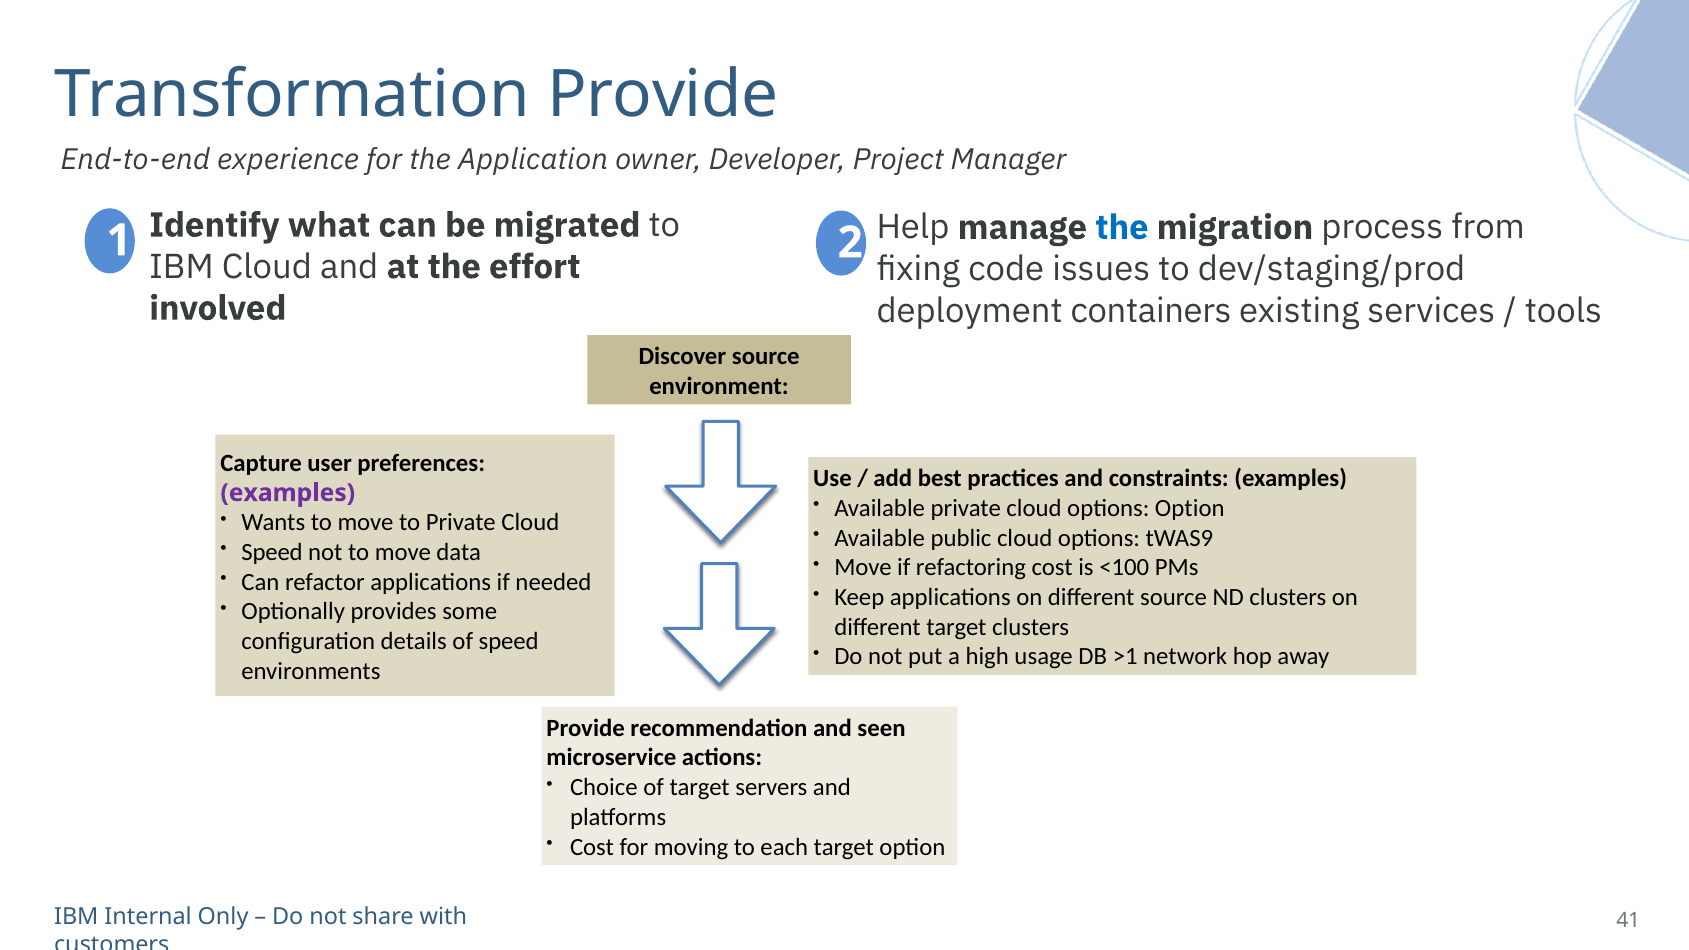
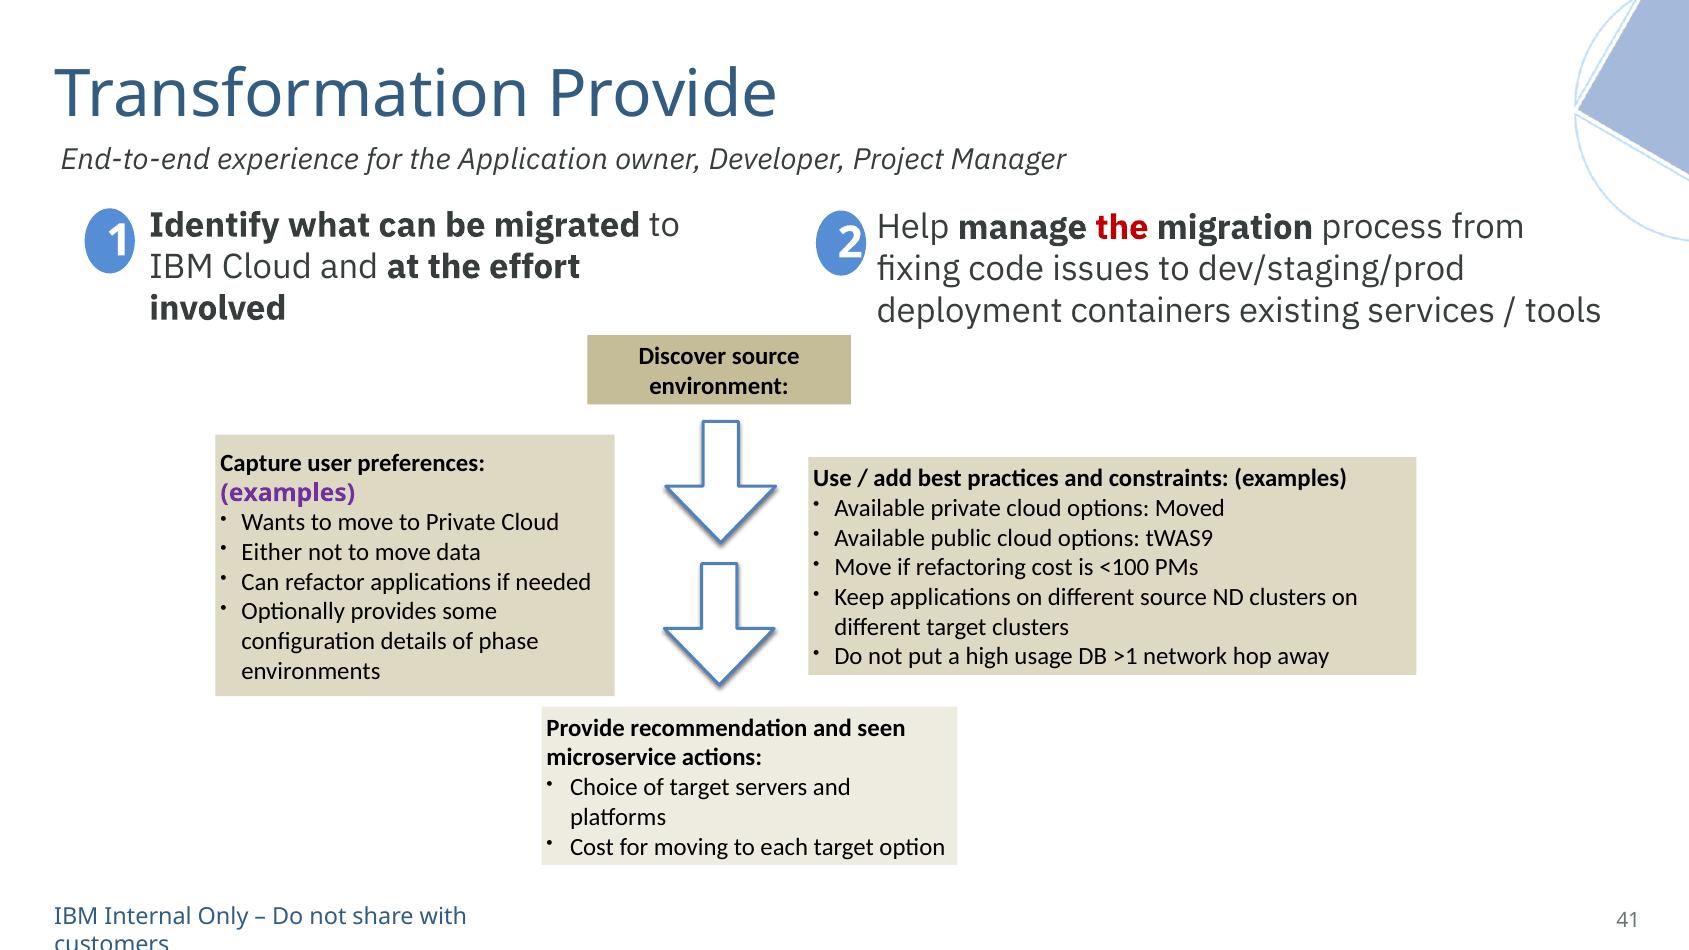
the at (1122, 227) colour: blue -> red
options Option: Option -> Moved
Speed at (272, 552): Speed -> Either
of speed: speed -> phase
